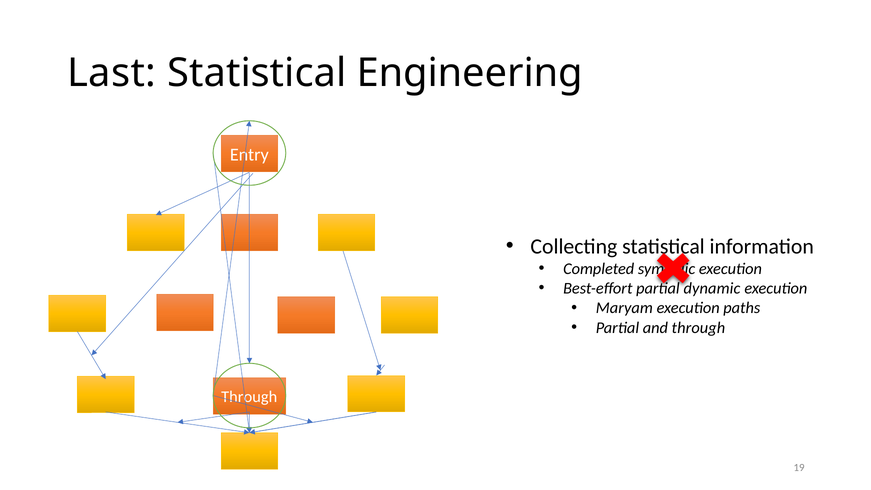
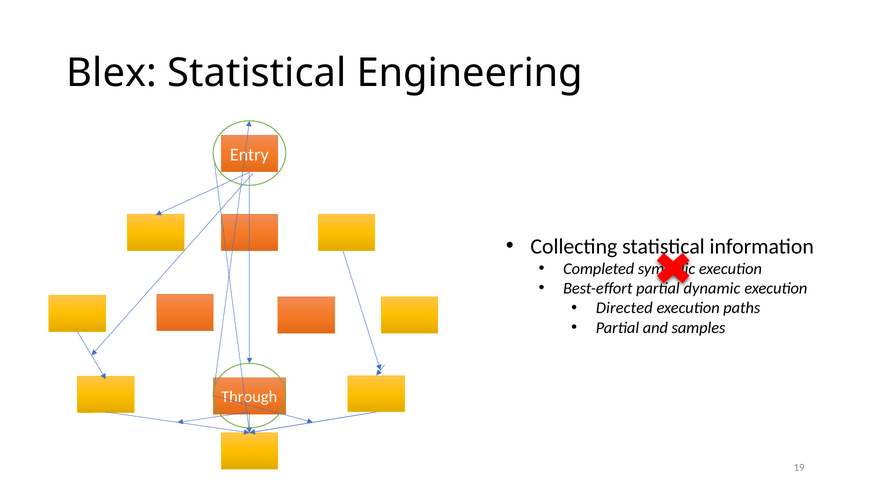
Last: Last -> Blex
Maryam: Maryam -> Directed
and through: through -> samples
